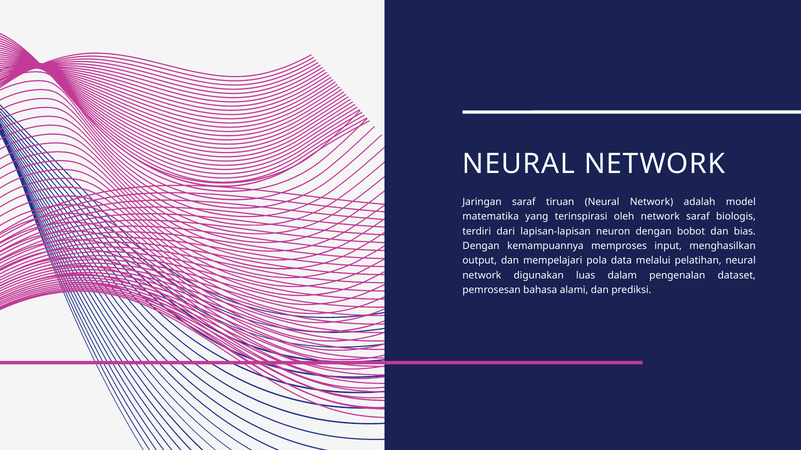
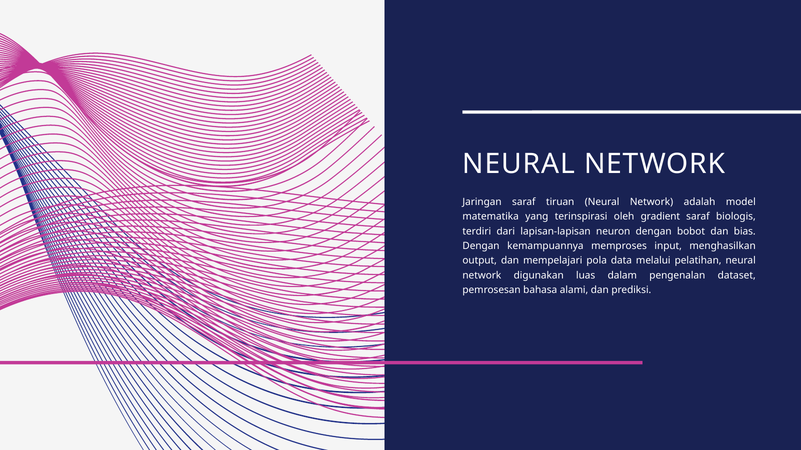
oleh network: network -> gradient
